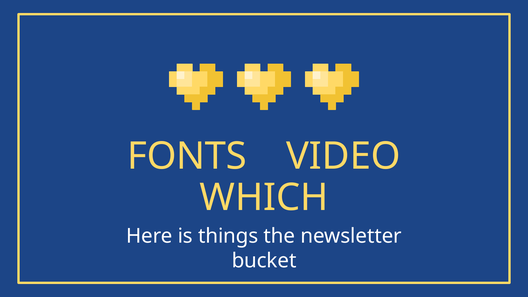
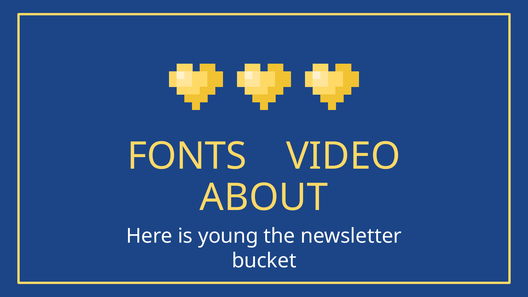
WHICH: WHICH -> ABOUT
things: things -> young
